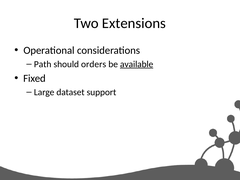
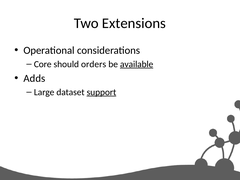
Path: Path -> Core
Fixed: Fixed -> Adds
support underline: none -> present
